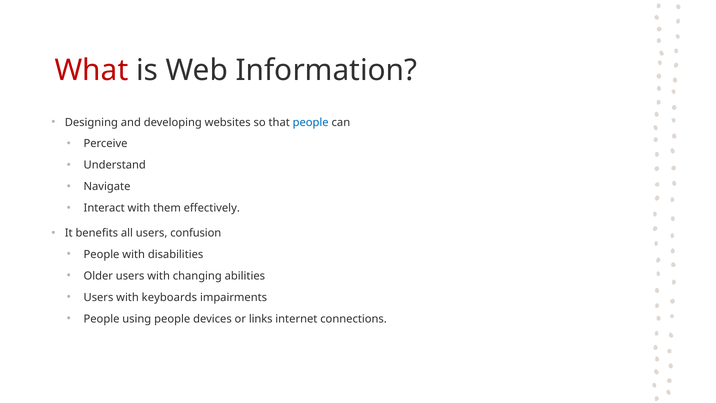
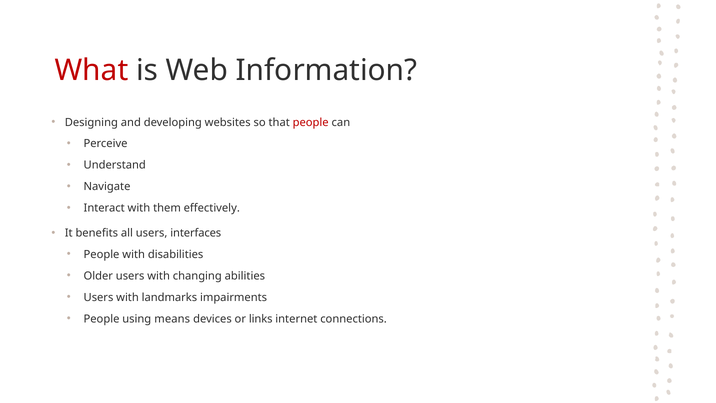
people at (311, 122) colour: blue -> red
confusion: confusion -> interfaces
keyboards: keyboards -> landmarks
using people: people -> means
